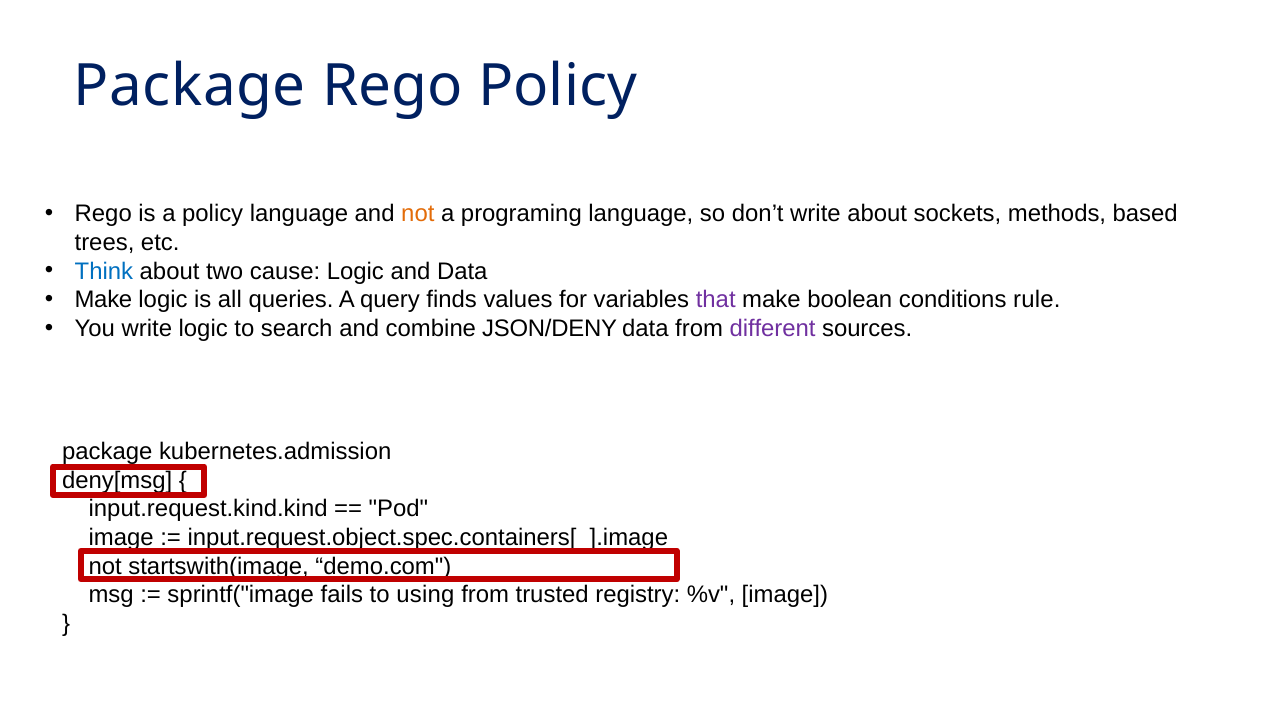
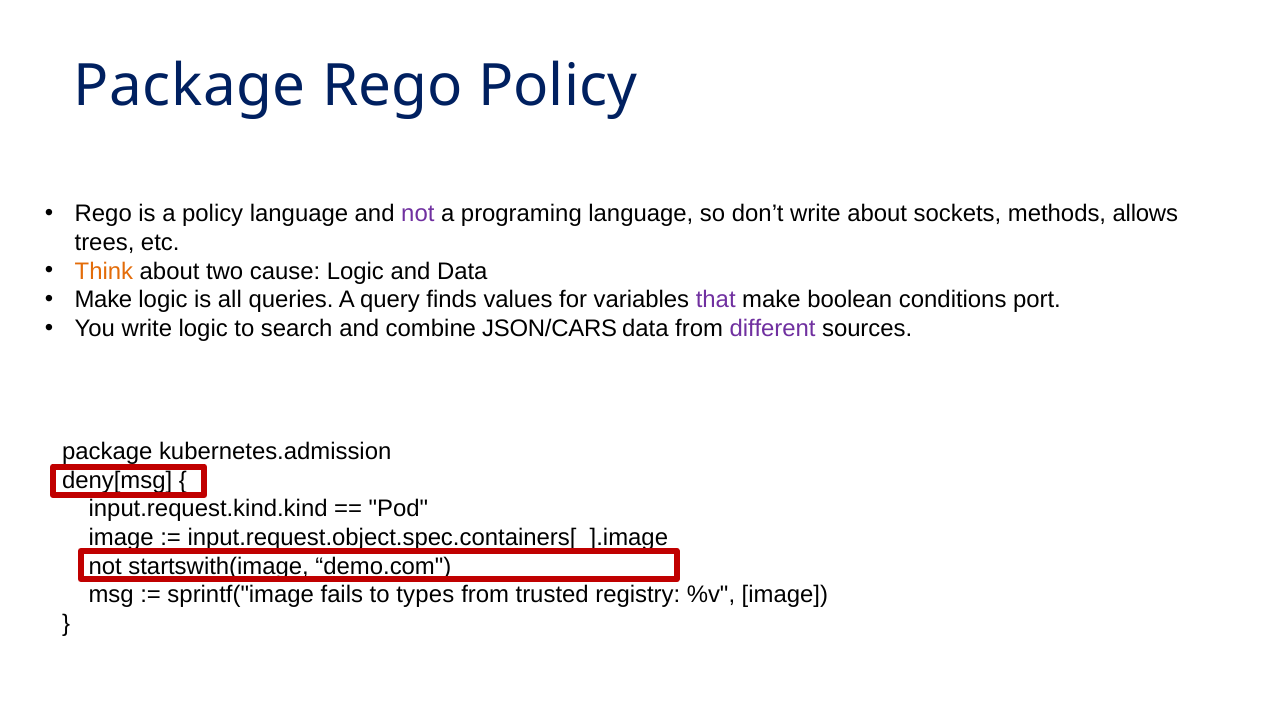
not at (418, 214) colour: orange -> purple
based: based -> allows
Think colour: blue -> orange
rule: rule -> port
JSON/DENY: JSON/DENY -> JSON/CARS
using: using -> types
